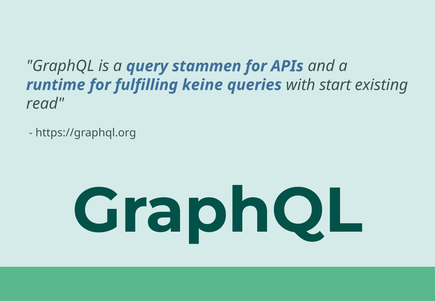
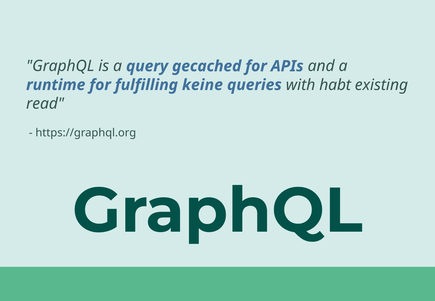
stammen: stammen -> gecached
start: start -> habt
